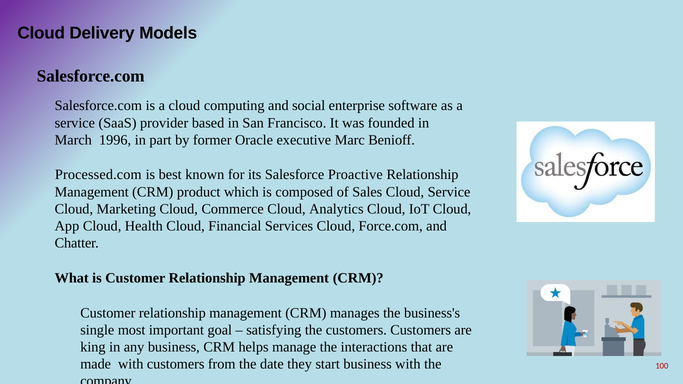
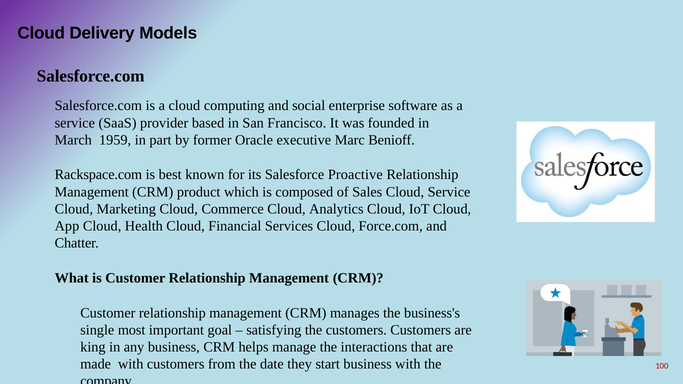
1996: 1996 -> 1959
Processed.com: Processed.com -> Rackspace.com
